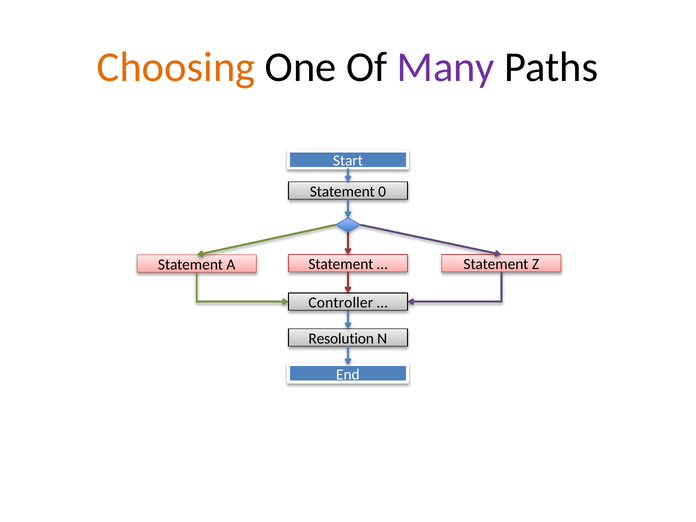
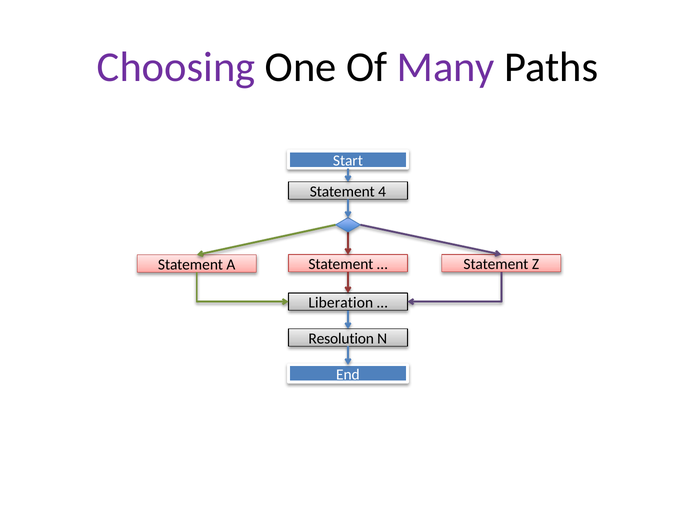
Choosing colour: orange -> purple
0: 0 -> 4
Controller: Controller -> Liberation
